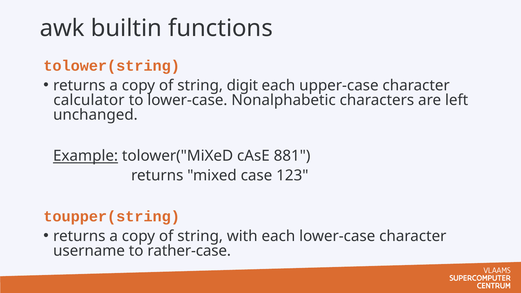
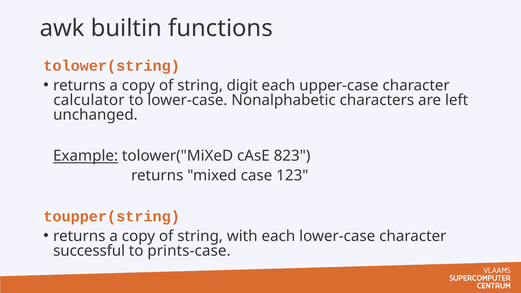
881: 881 -> 823
username: username -> successful
rather-case: rather-case -> prints-case
